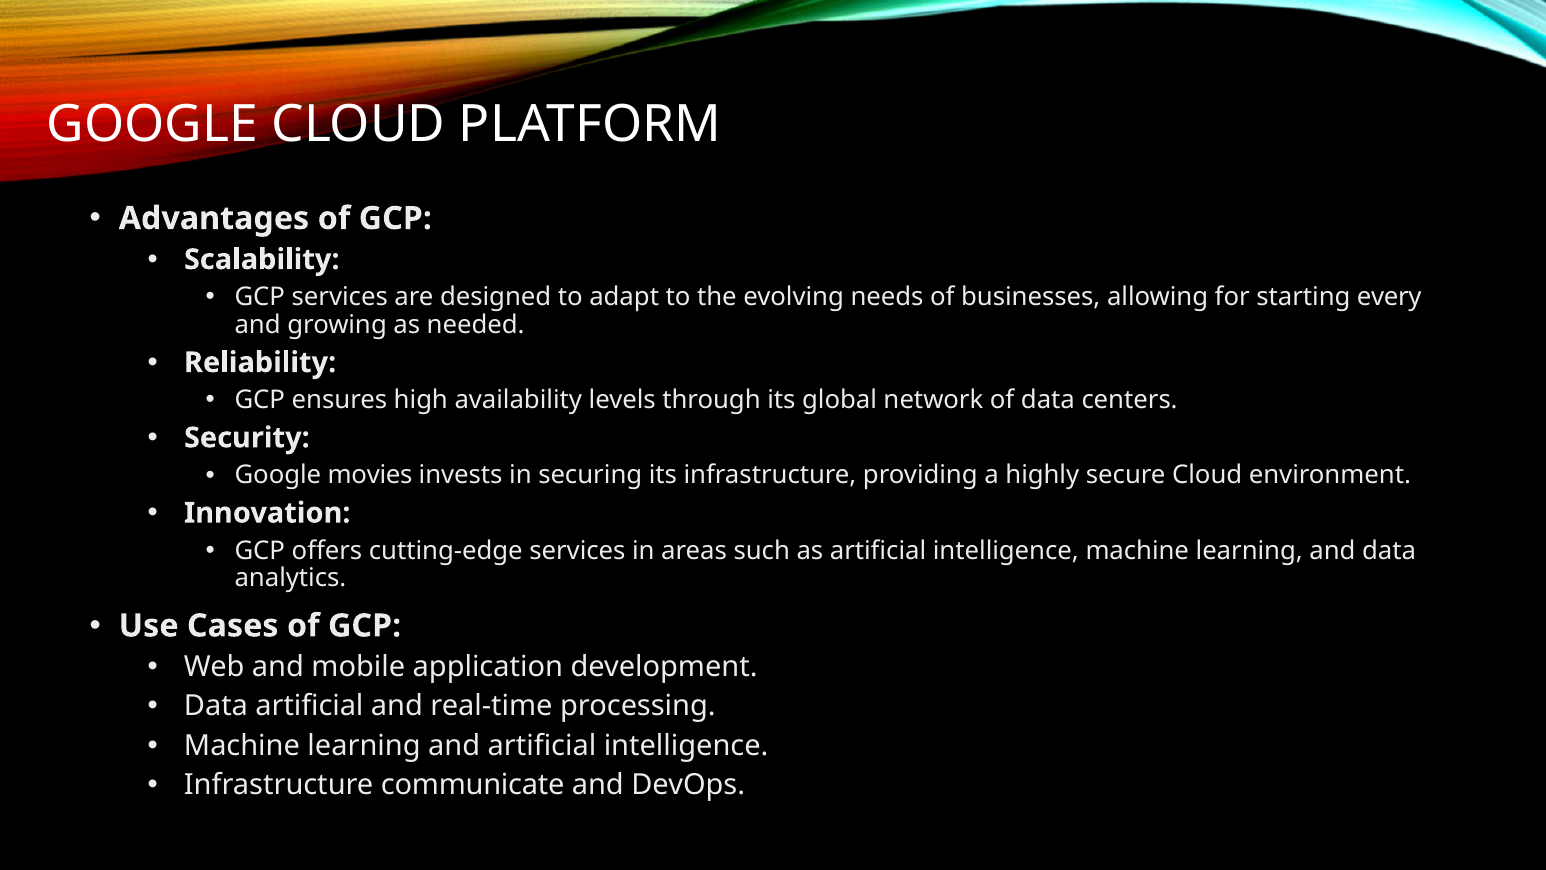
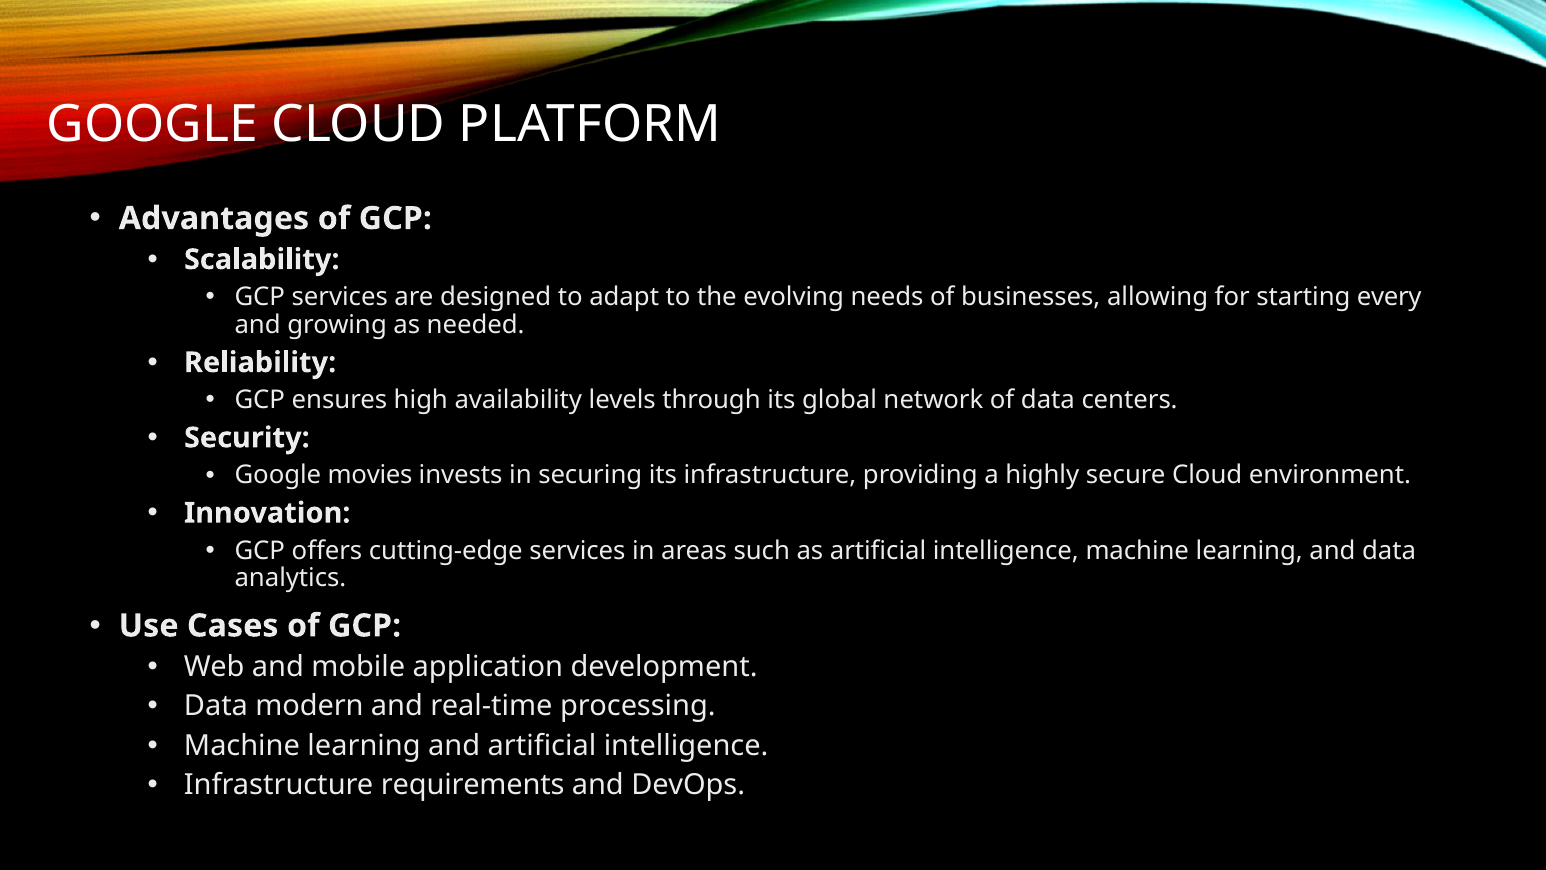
Data artificial: artificial -> modern
communicate: communicate -> requirements
